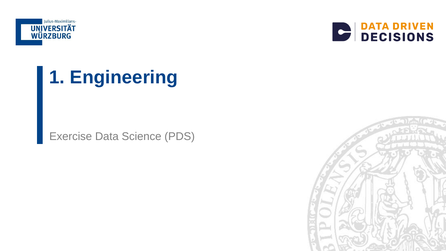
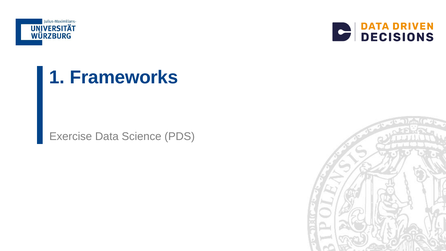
Engineering: Engineering -> Frameworks
